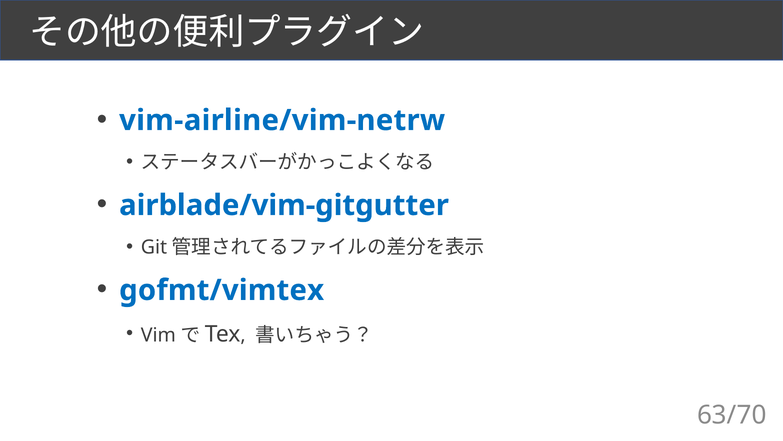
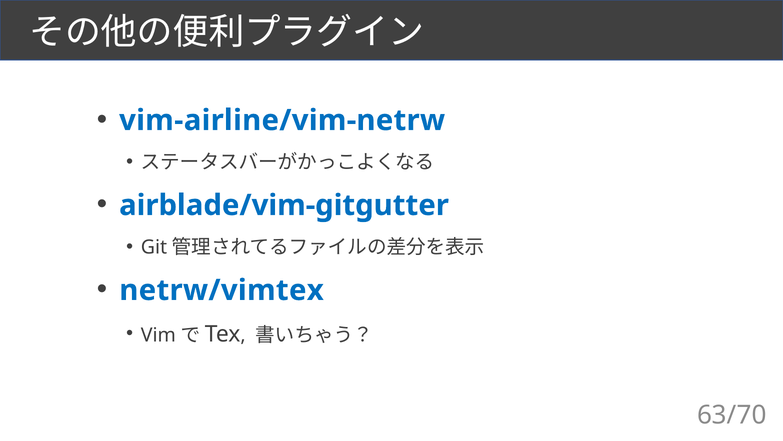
gofmt/vimtex: gofmt/vimtex -> netrw/vimtex
